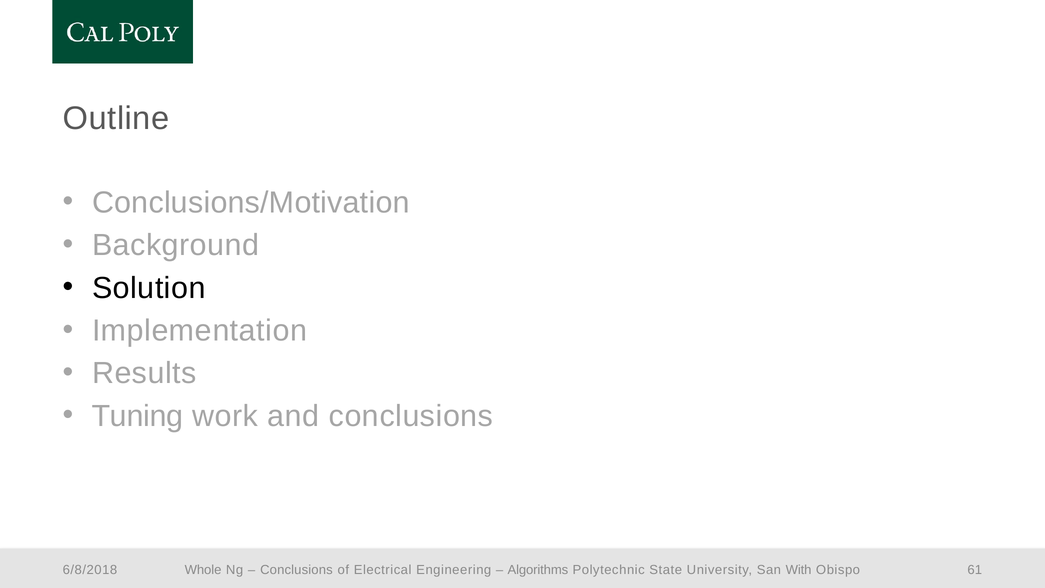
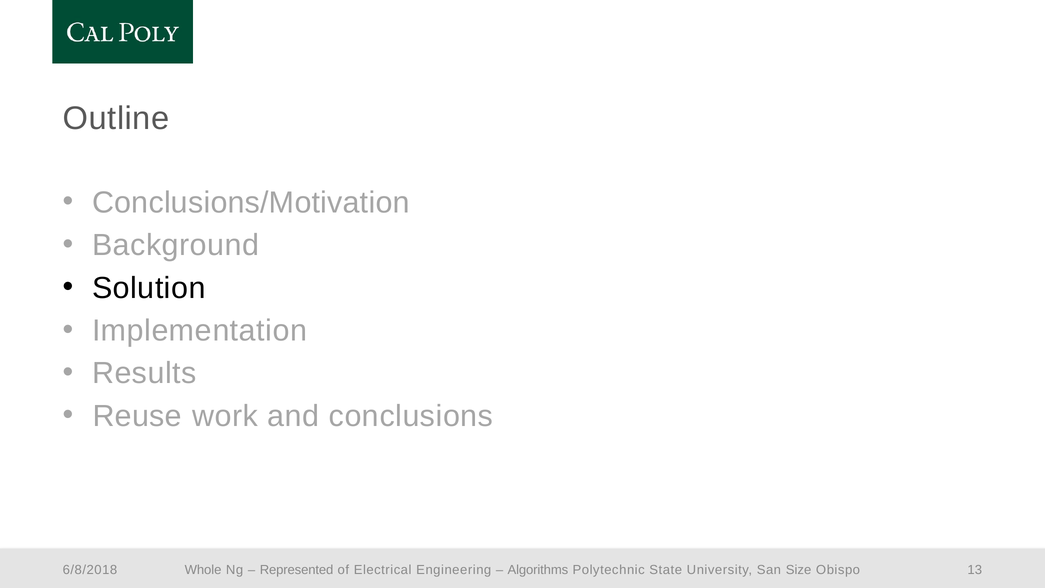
Tuning: Tuning -> Reuse
Conclusions at (296, 570): Conclusions -> Represented
With: With -> Size
61: 61 -> 13
